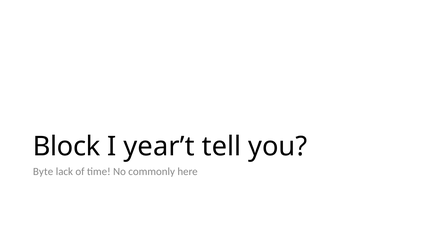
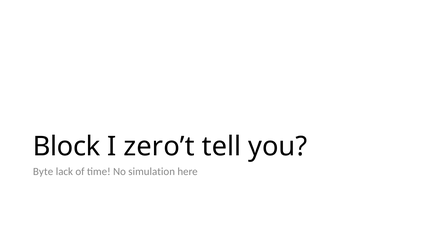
year’t: year’t -> zero’t
commonly: commonly -> simulation
